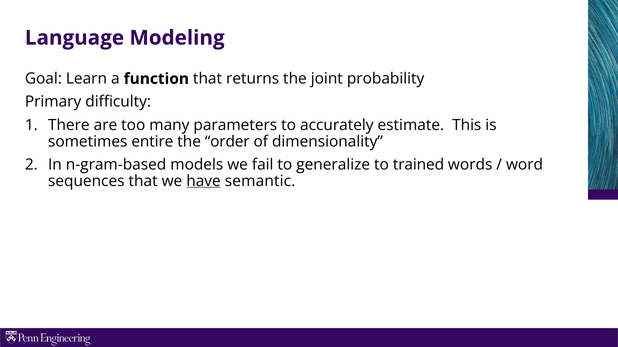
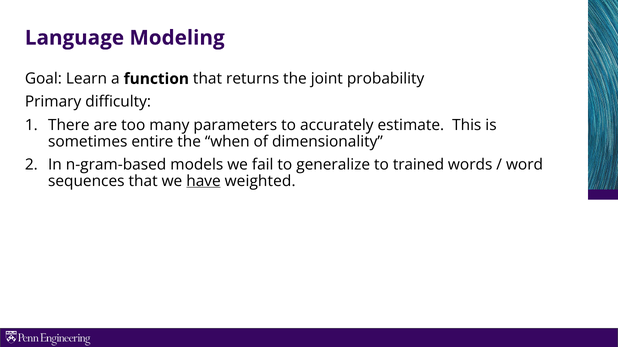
order: order -> when
semantic: semantic -> weighted
